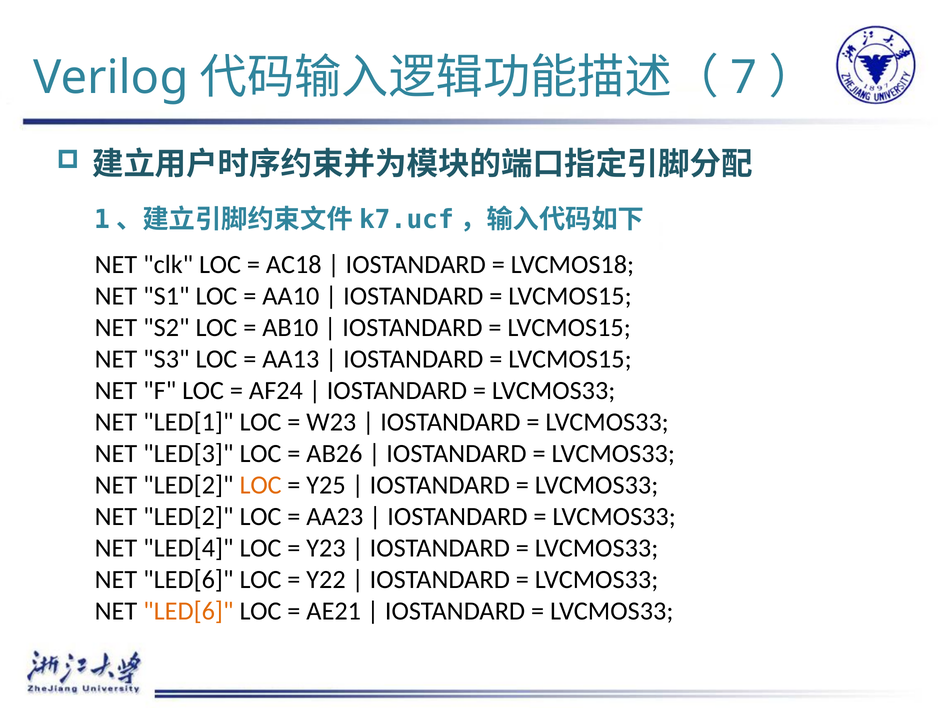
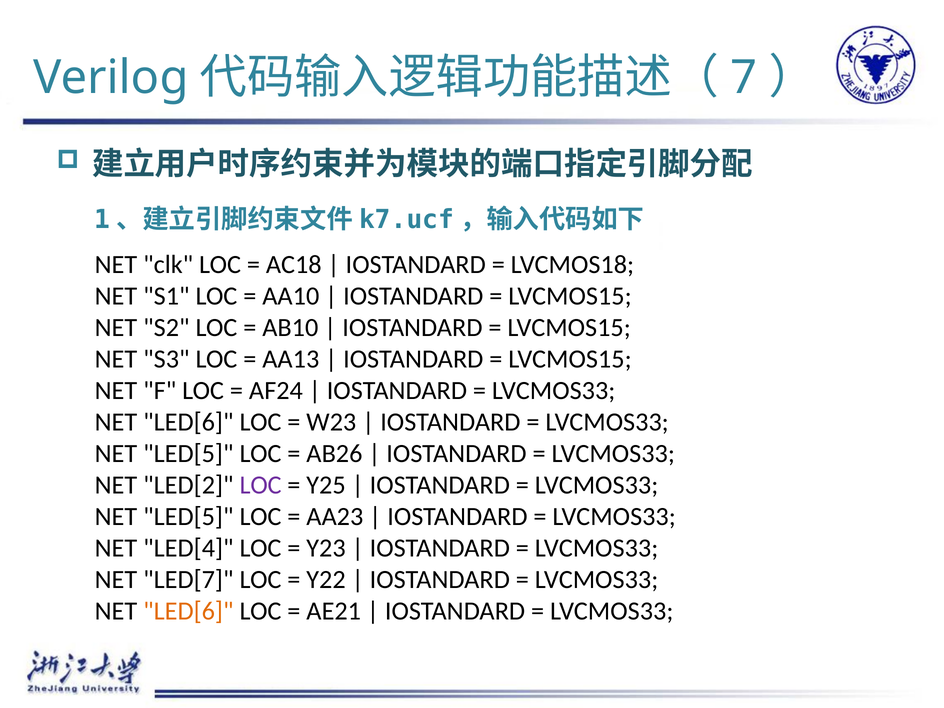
LED[1 at (188, 422): LED[1 -> LED[6
LED[3 at (188, 454): LED[3 -> LED[5
LOC at (261, 485) colour: orange -> purple
LED[2 at (188, 517): LED[2 -> LED[5
LED[6 at (188, 579): LED[6 -> LED[7
